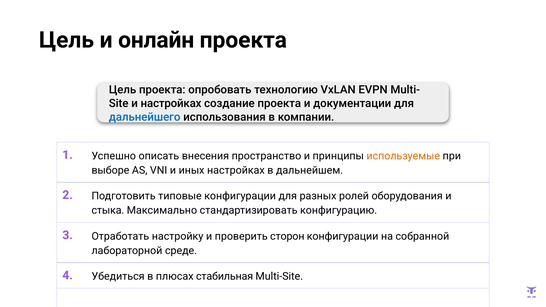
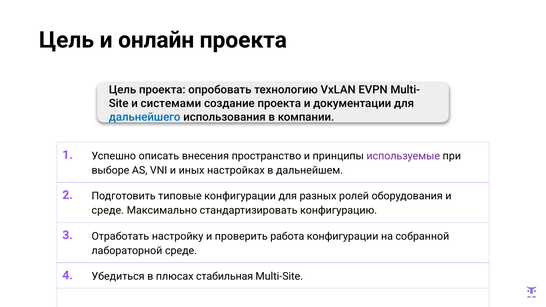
и настройках: настройках -> системами
используемые colour: orange -> purple
стыка at (108, 211): стыка -> среде
сторон: сторон -> работа
